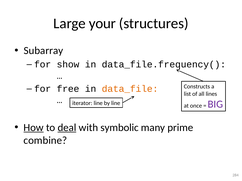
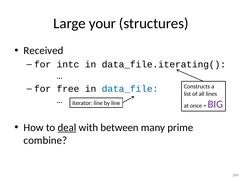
Subarray: Subarray -> Received
show: show -> intc
data_file.frequency(: data_file.frequency( -> data_file.iterating(
data_file colour: orange -> blue
How underline: present -> none
symbolic: symbolic -> between
